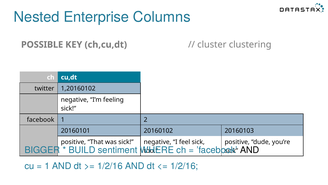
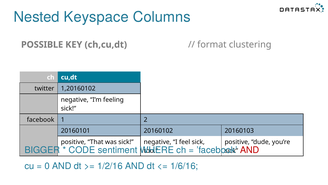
Enterprise: Enterprise -> Keyspace
cluster: cluster -> format
BUILD: BUILD -> CODE
AND at (250, 150) colour: black -> red
1 at (47, 166): 1 -> 0
1/2/16 at (184, 166): 1/2/16 -> 1/6/16
